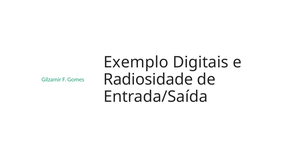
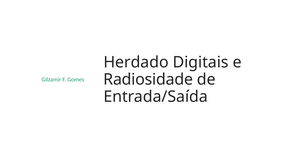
Exemplo: Exemplo -> Herdado
